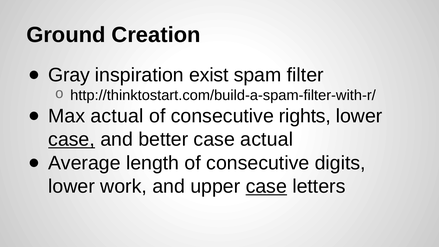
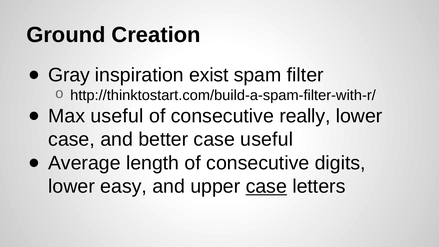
Max actual: actual -> useful
rights: rights -> really
case at (72, 139) underline: present -> none
case actual: actual -> useful
work: work -> easy
